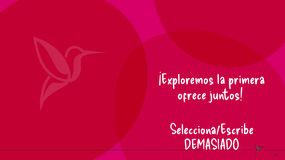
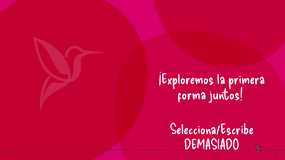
ofrece: ofrece -> forma
